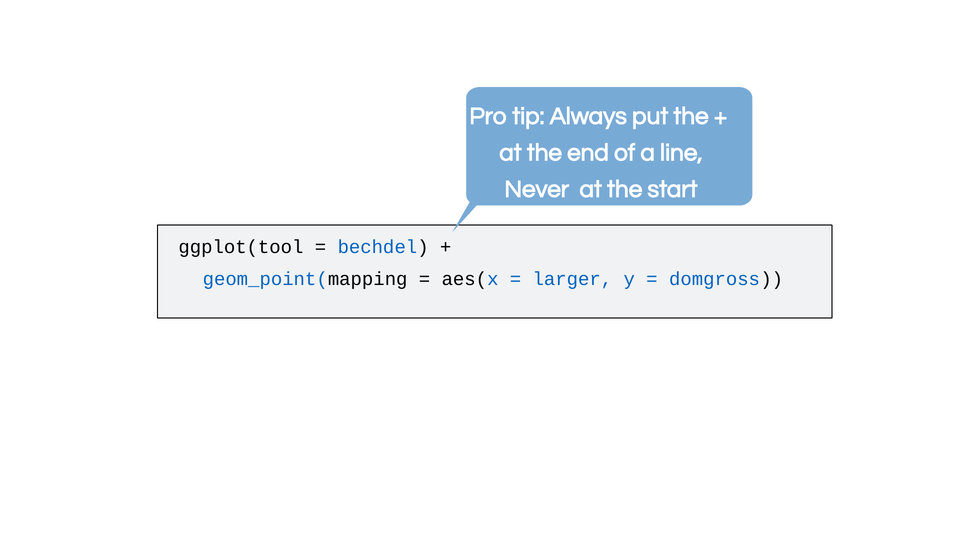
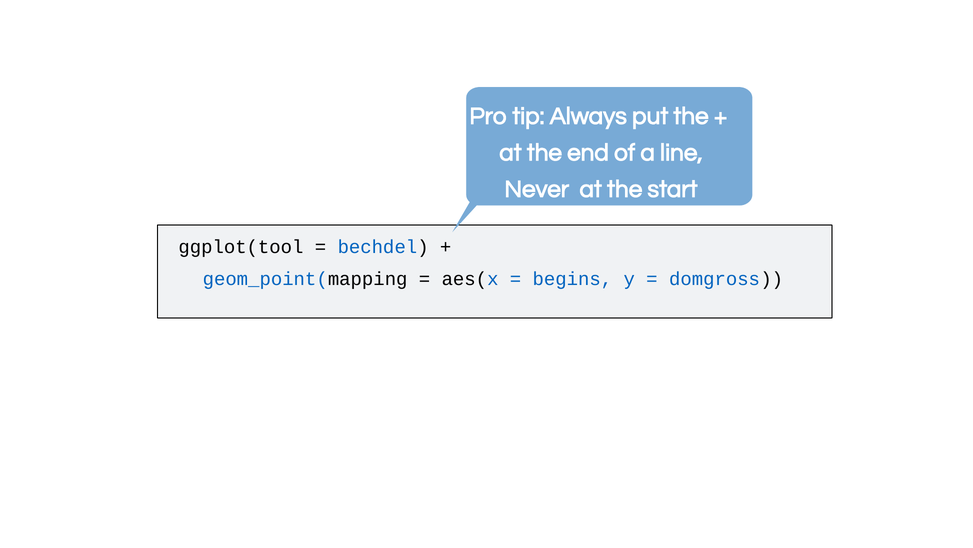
larger: larger -> begins
